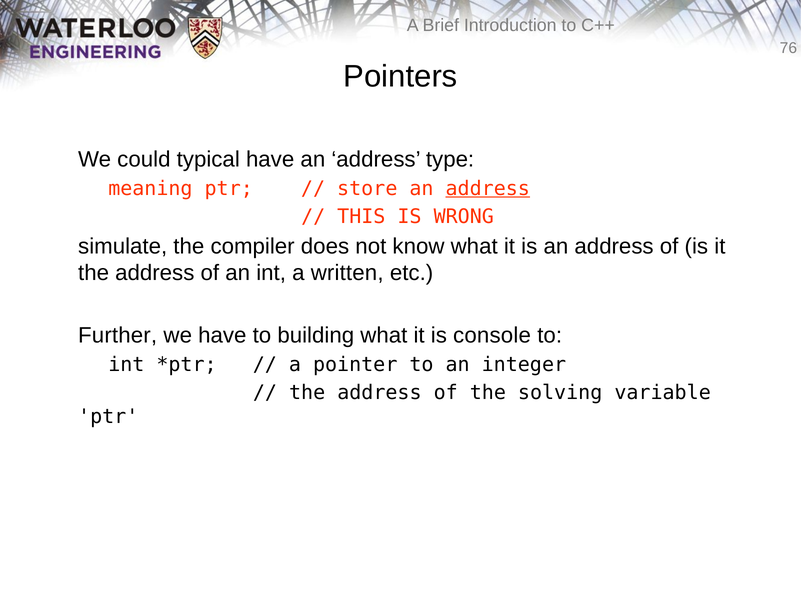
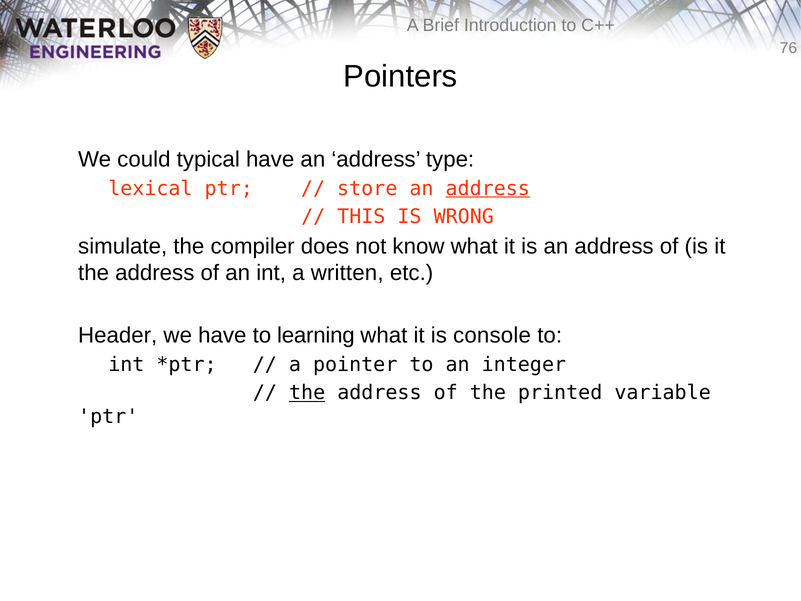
meaning: meaning -> lexical
Further: Further -> Header
building: building -> learning
the at (307, 393) underline: none -> present
solving: solving -> printed
